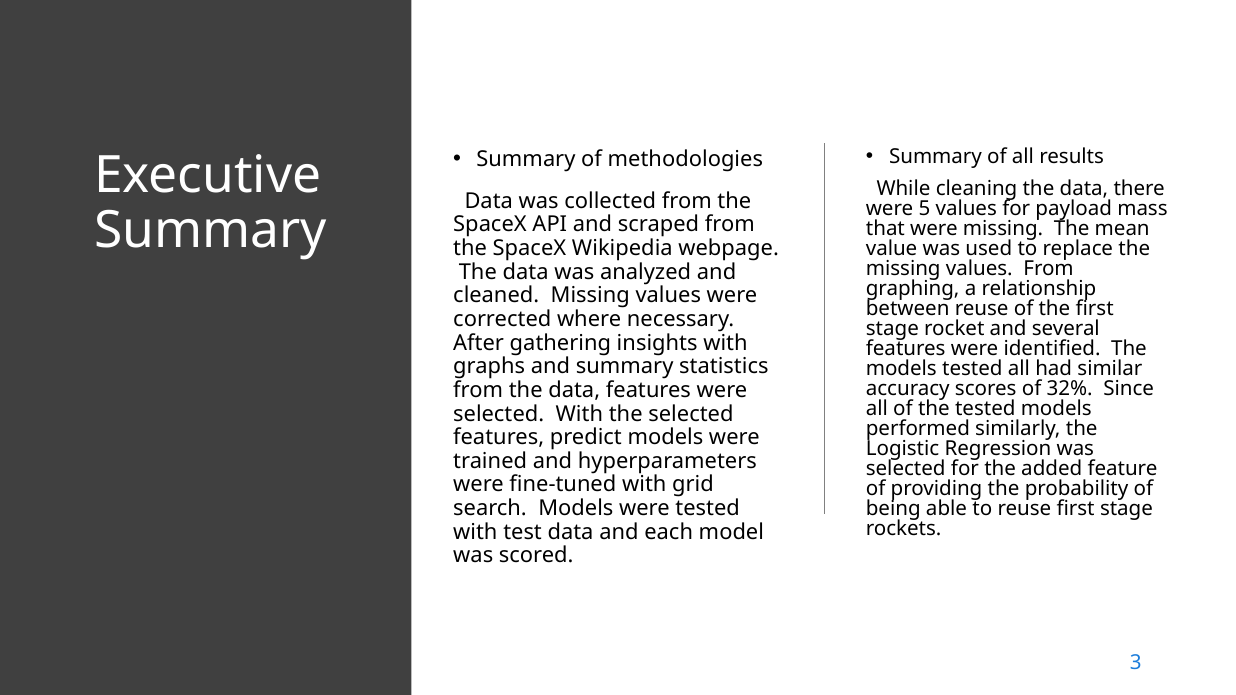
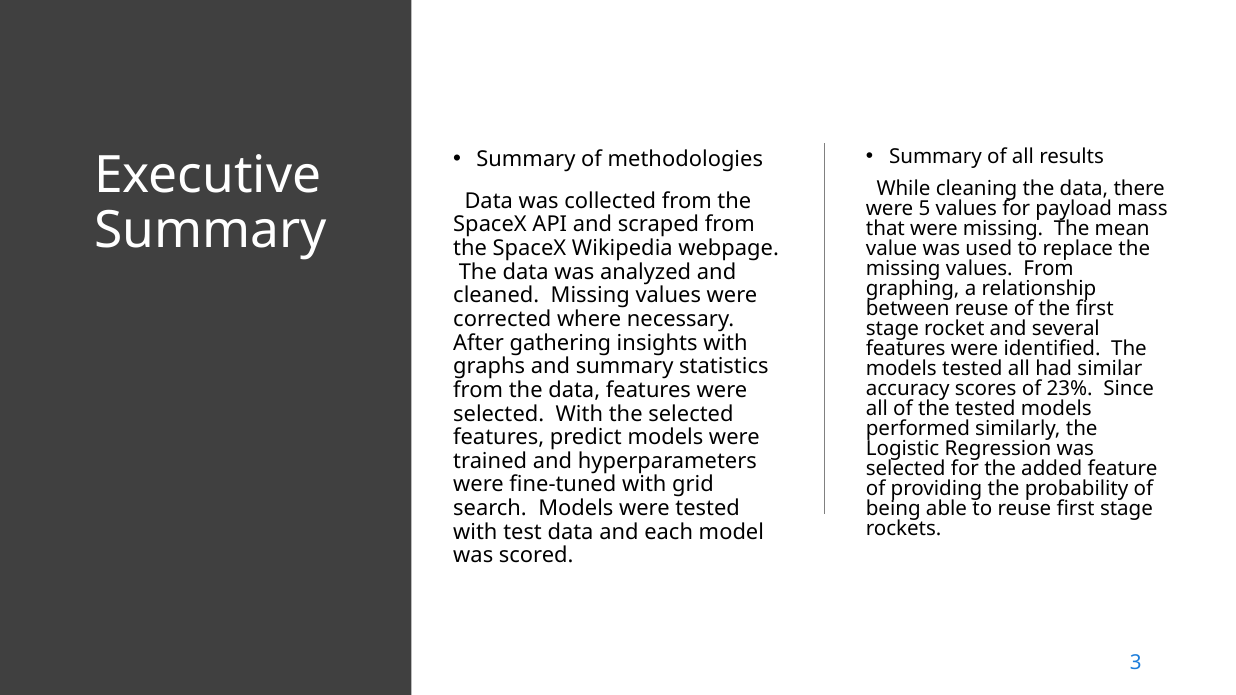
32%: 32% -> 23%
